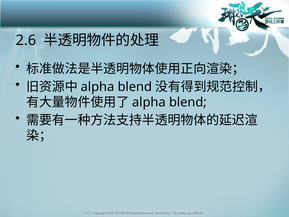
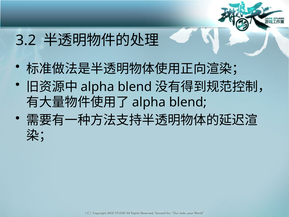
2.6: 2.6 -> 3.2
